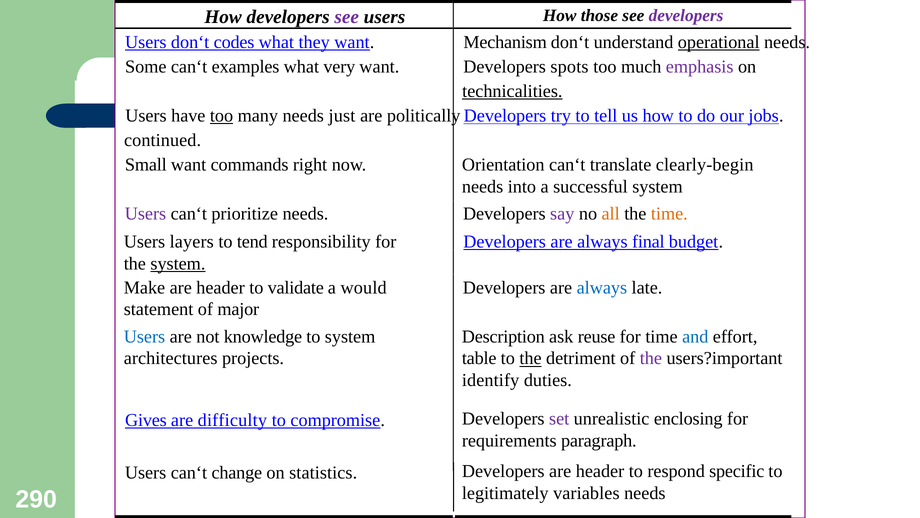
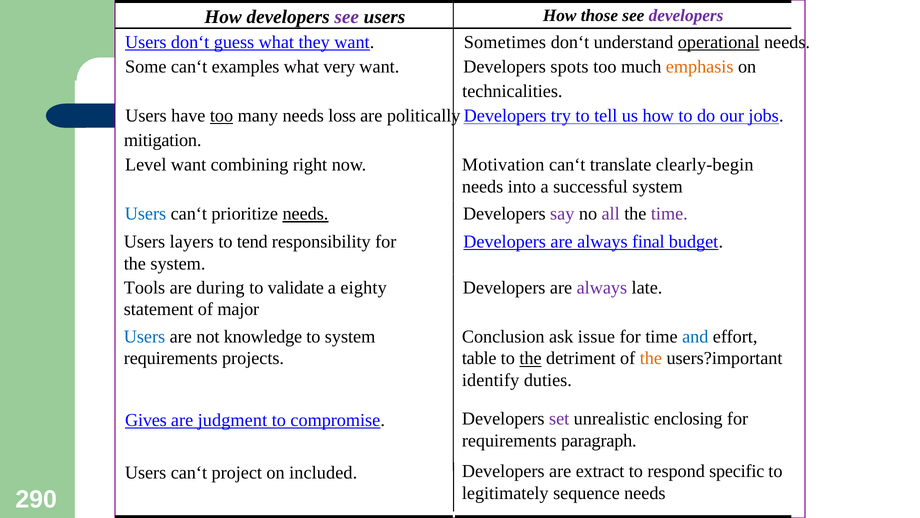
codes: codes -> guess
Mechanism: Mechanism -> Sometimes
emphasis colour: purple -> orange
technicalities underline: present -> none
just: just -> loss
continued: continued -> mitigation
Small: Small -> Level
commands: commands -> combining
Orientation: Orientation -> Motivation
Users at (145, 214) colour: purple -> blue
needs at (305, 214) underline: none -> present
all colour: orange -> purple
time at (669, 214) colour: orange -> purple
system at (178, 263) underline: present -> none
Make: Make -> Tools
header at (221, 287): header -> during
would: would -> eighty
always at (602, 287) colour: blue -> purple
Description: Description -> Conclusion
reuse: reuse -> issue
architectures at (171, 358): architectures -> requirements
the at (651, 358) colour: purple -> orange
difficulty: difficulty -> judgment
change: change -> project
statistics: statistics -> included
Developers are header: header -> extract
variables: variables -> sequence
